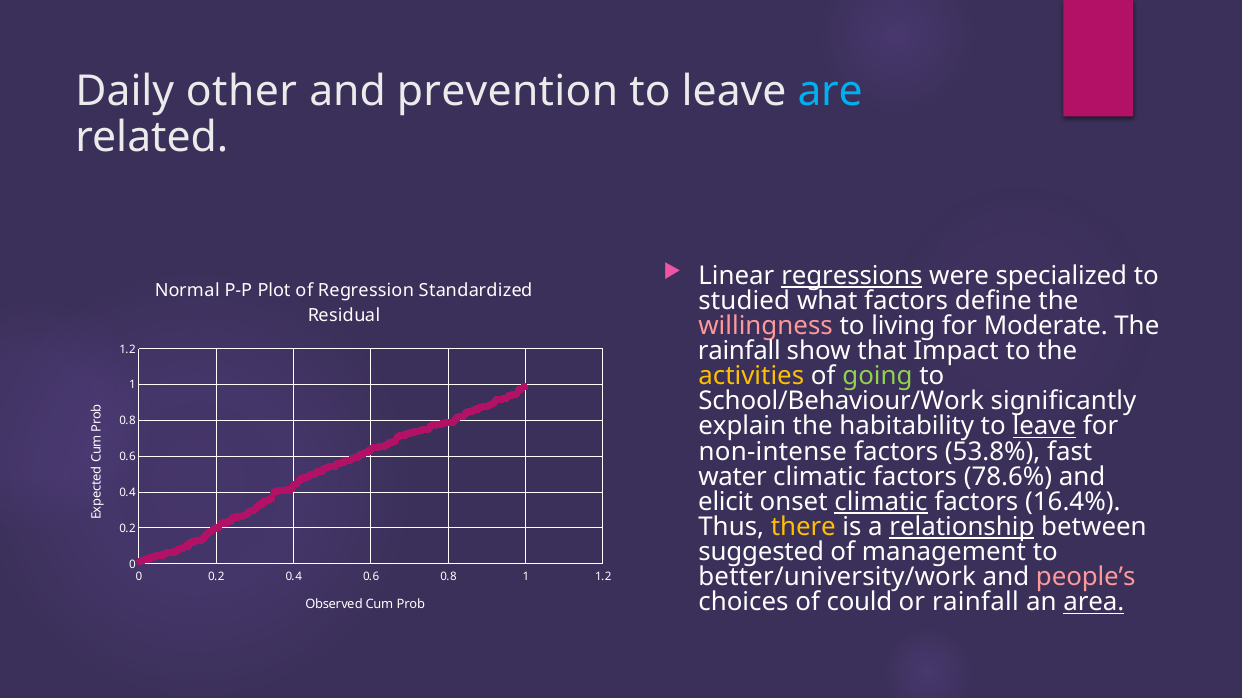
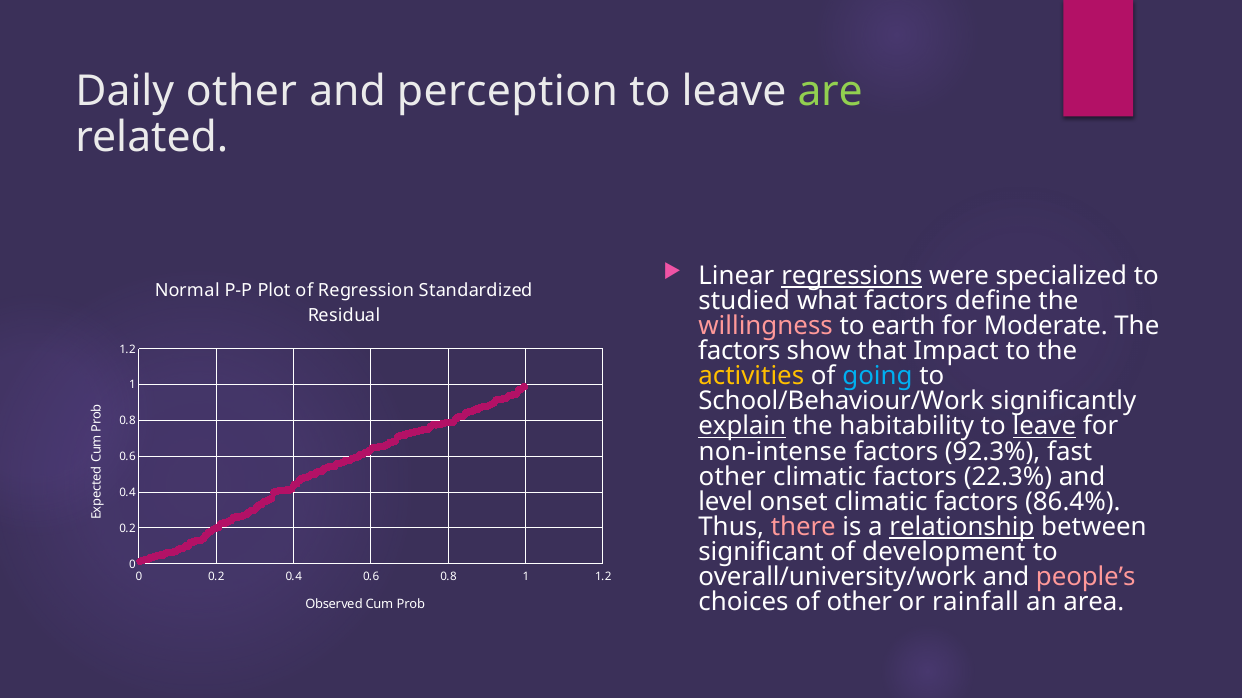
prevention: prevention -> perception
are colour: light blue -> light green
living: living -> earth
rainfall at (739, 351): rainfall -> factors
going colour: light green -> light blue
explain underline: none -> present
53.8%: 53.8% -> 92.3%
water at (733, 477): water -> other
78.6%: 78.6% -> 22.3%
elicit: elicit -> level
climatic at (881, 502) underline: present -> none
16.4%: 16.4% -> 86.4%
there colour: yellow -> pink
suggested: suggested -> significant
management: management -> development
better/university/work: better/university/work -> overall/university/work
of could: could -> other
area underline: present -> none
